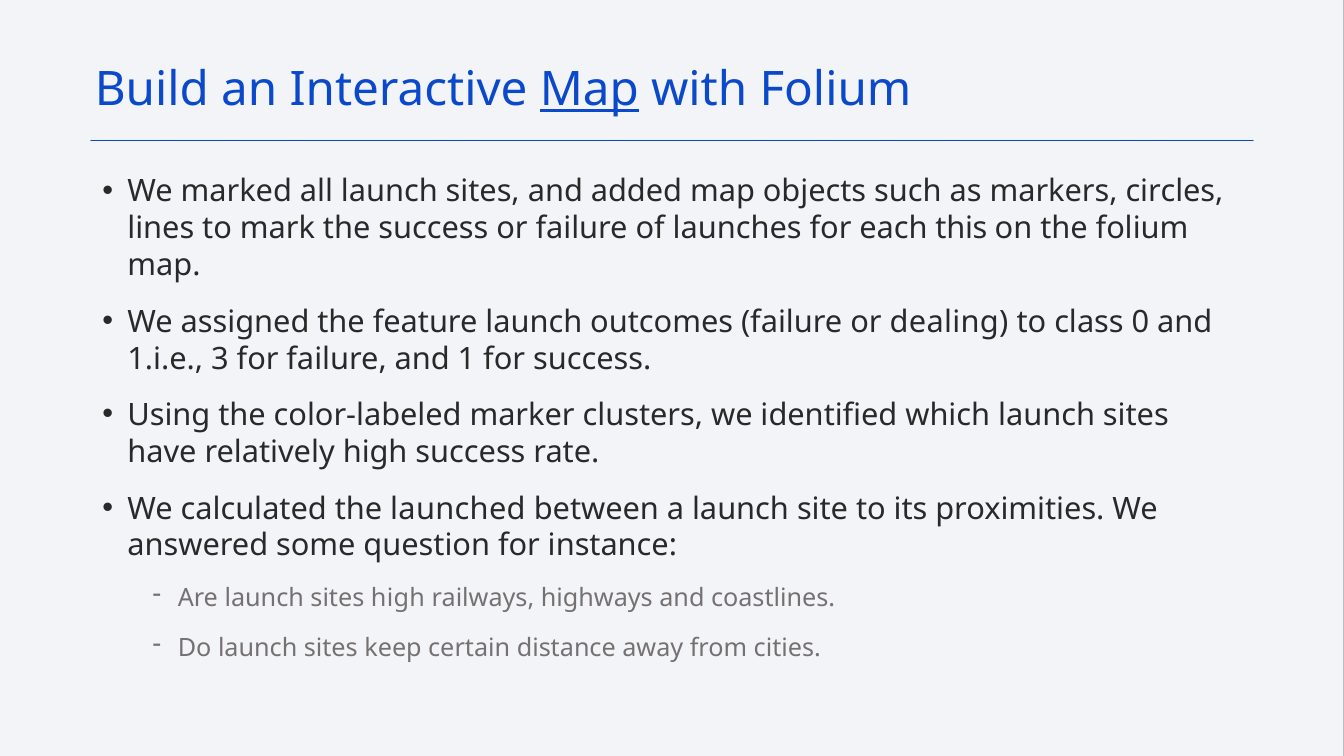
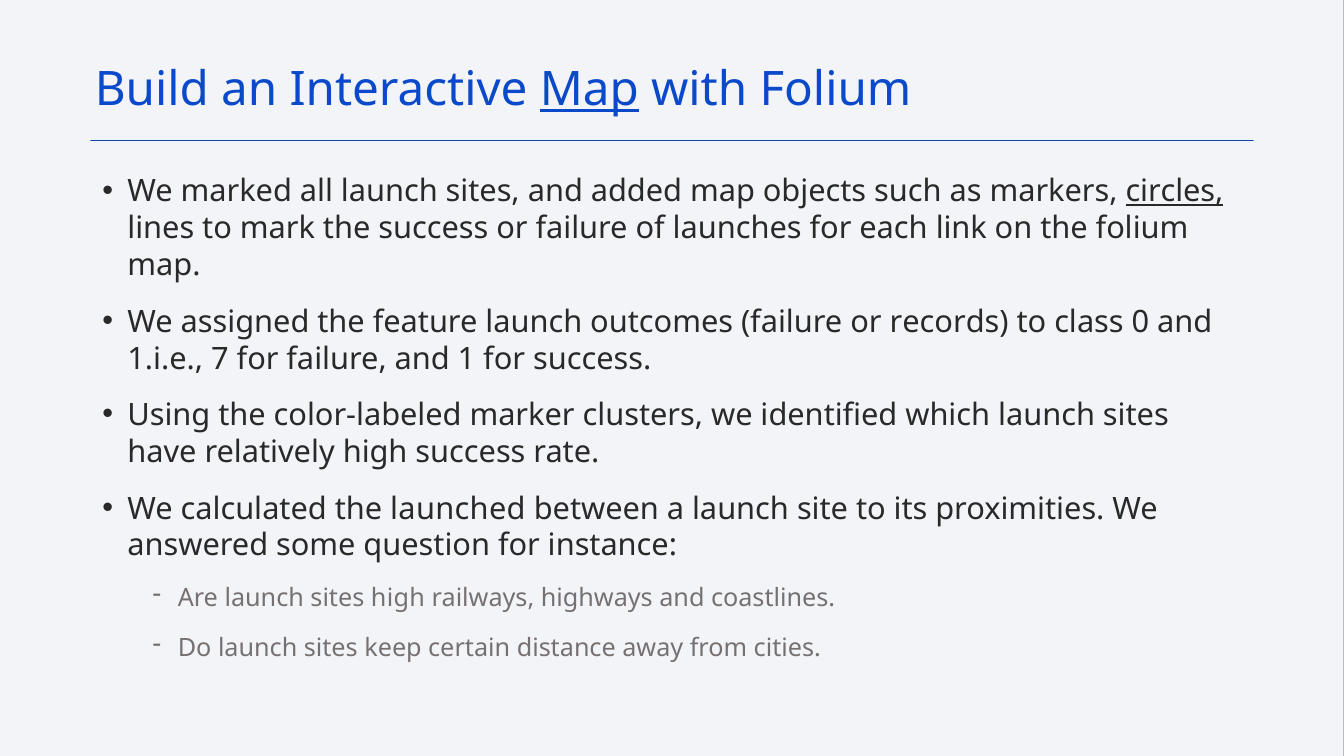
circles underline: none -> present
this: this -> link
dealing: dealing -> records
3: 3 -> 7
